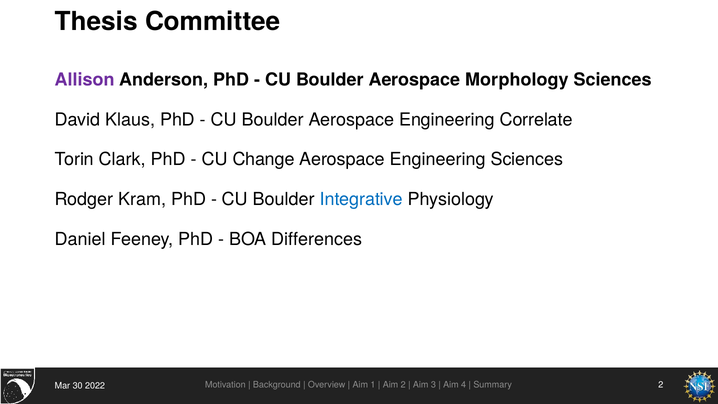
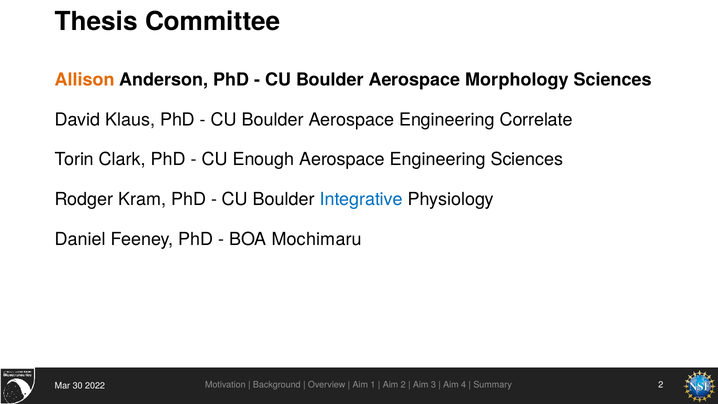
Allison colour: purple -> orange
Change: Change -> Enough
Differences: Differences -> Mochimaru
